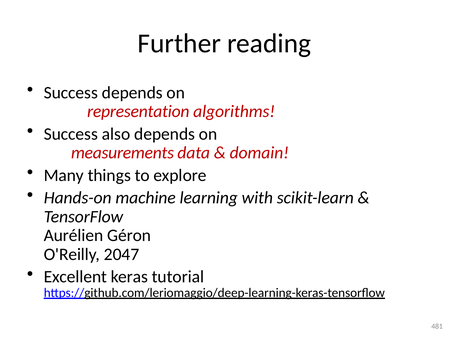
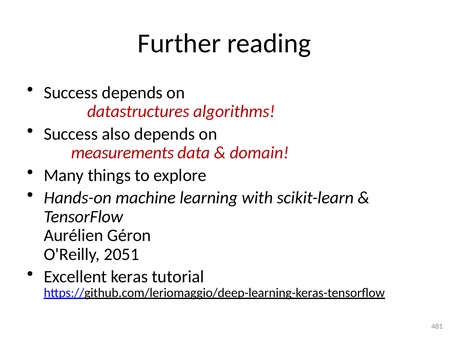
representation: representation -> datastructures
2047: 2047 -> 2051
